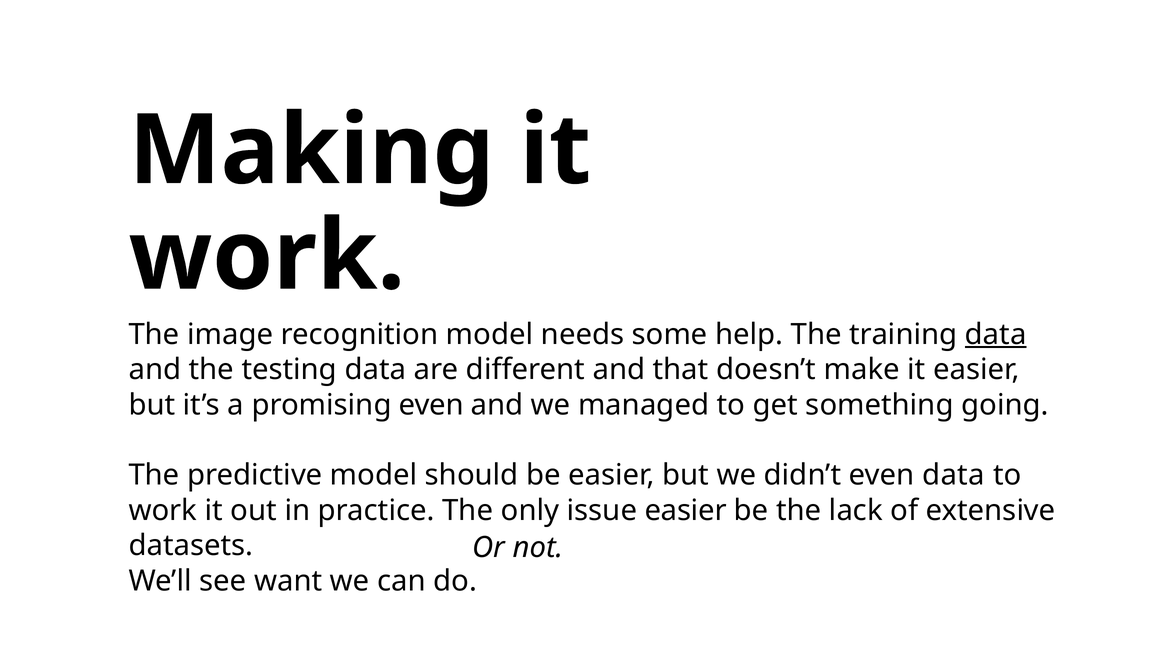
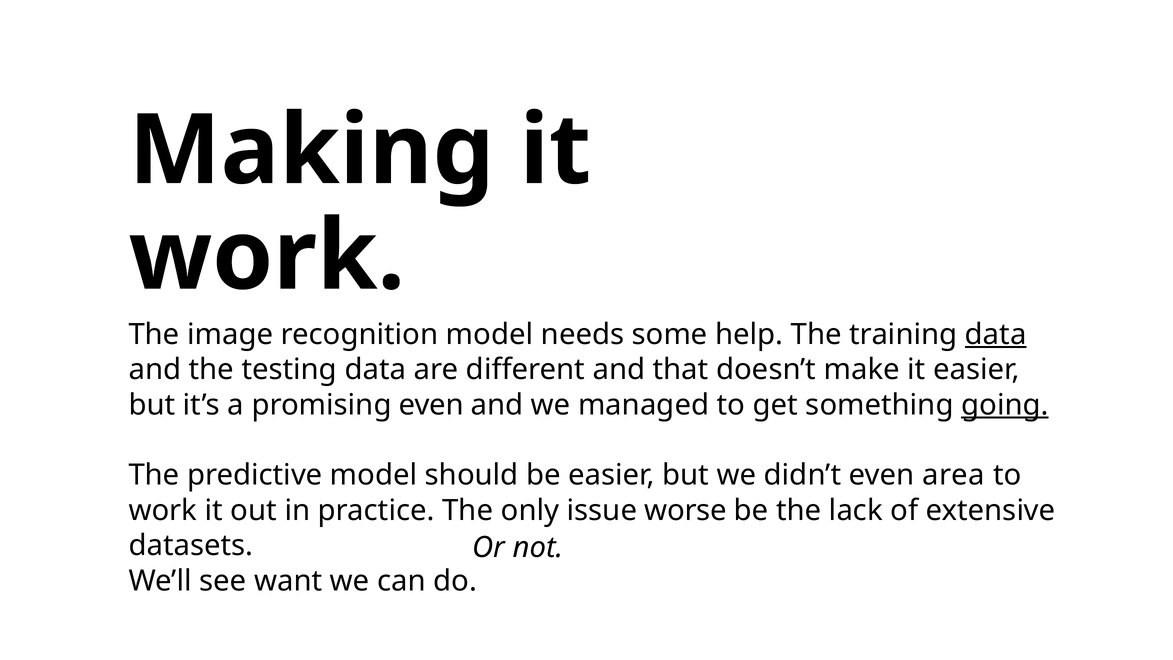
going underline: none -> present
even data: data -> area
issue easier: easier -> worse
